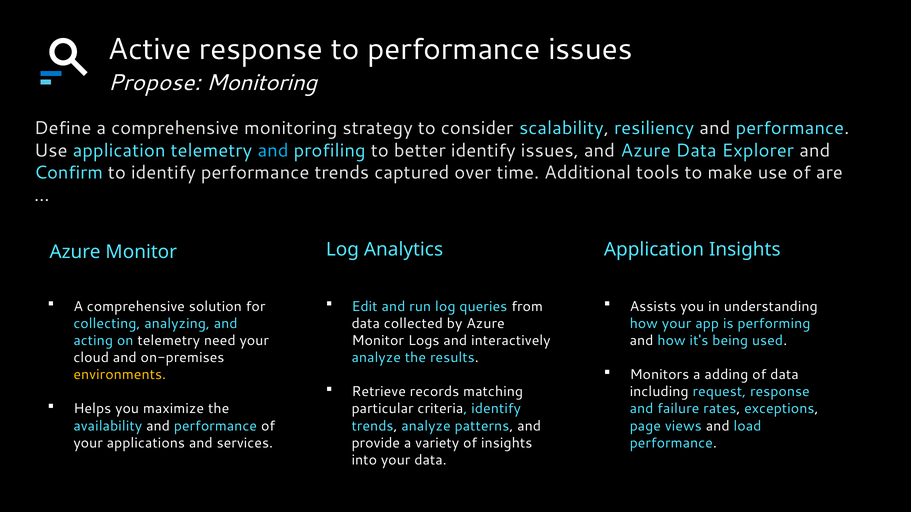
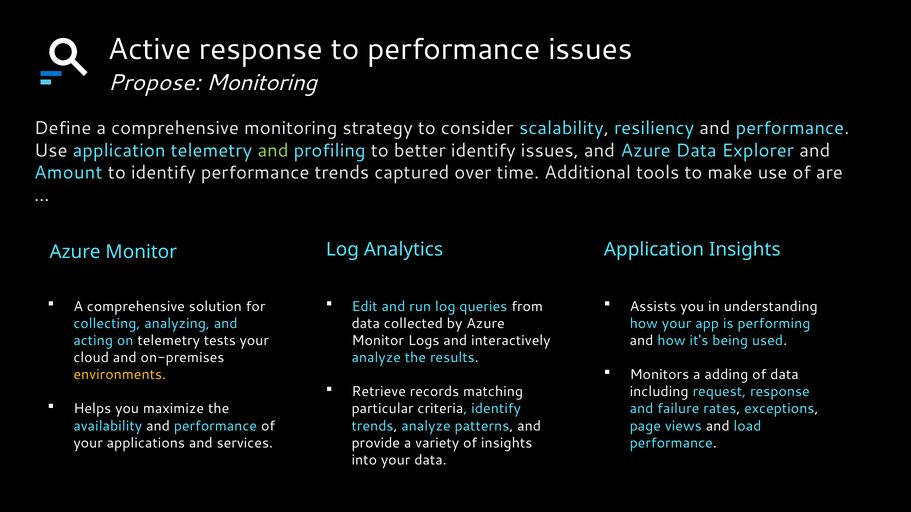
and at (273, 151) colour: light blue -> light green
Confirm: Confirm -> Amount
need: need -> tests
